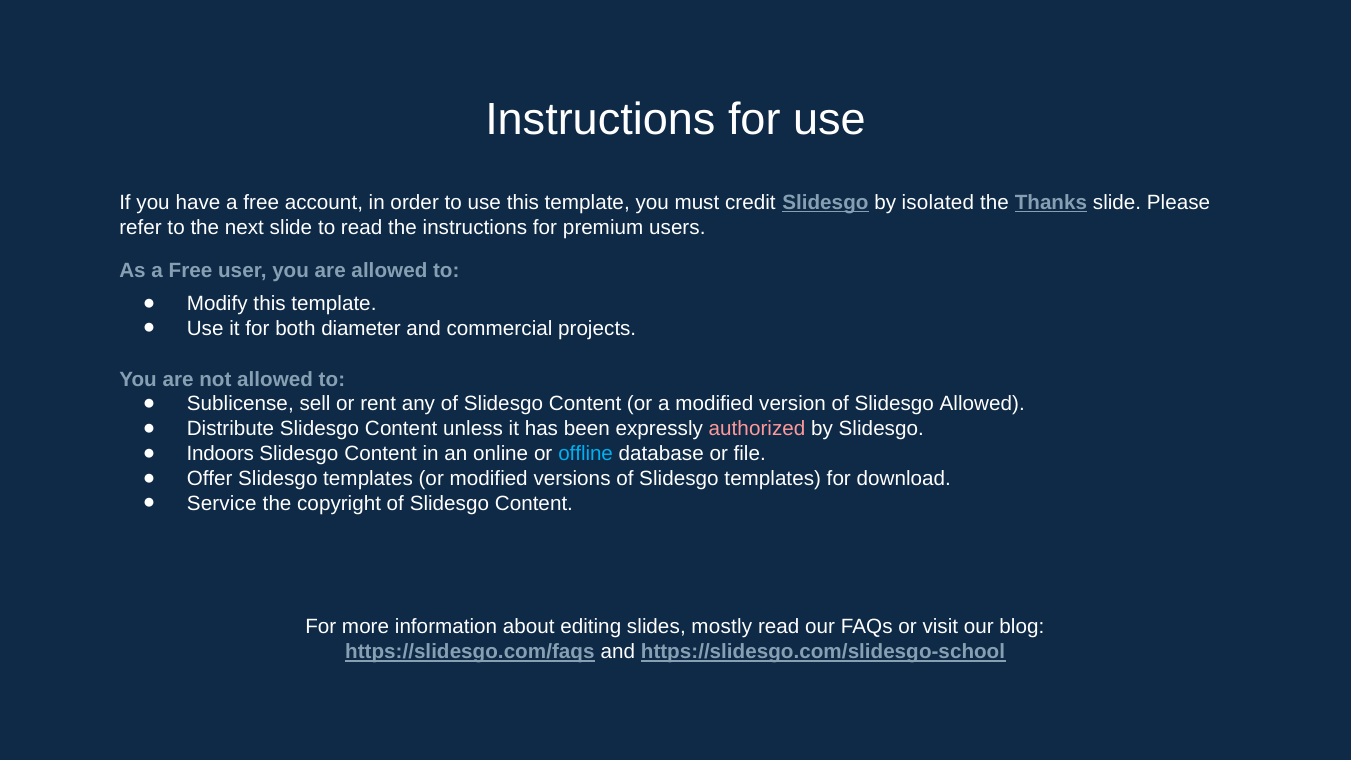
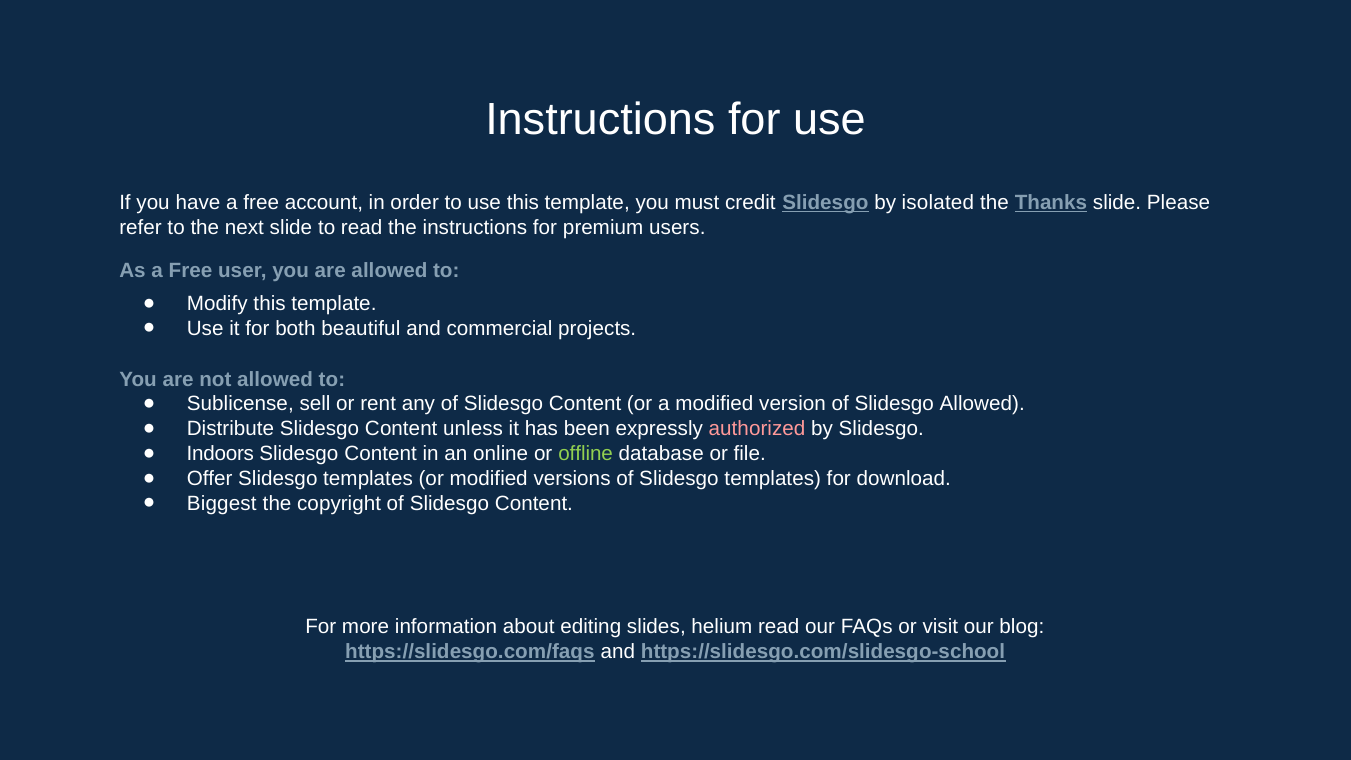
diameter: diameter -> beautiful
offline colour: light blue -> light green
Service: Service -> Biggest
mostly: mostly -> helium
